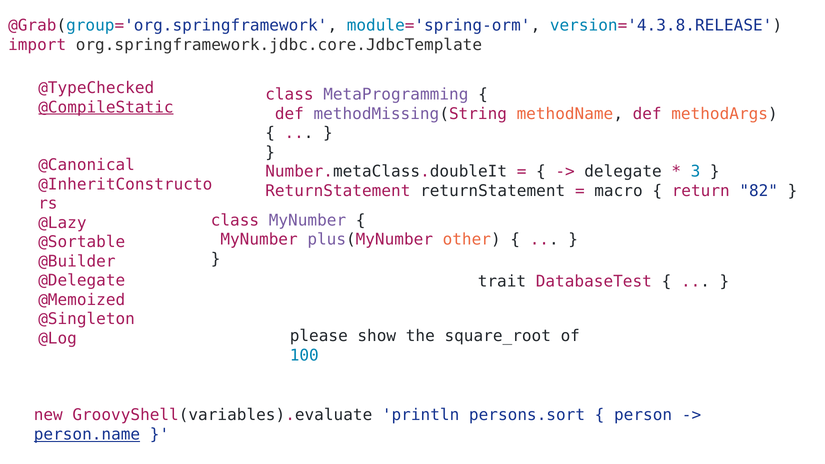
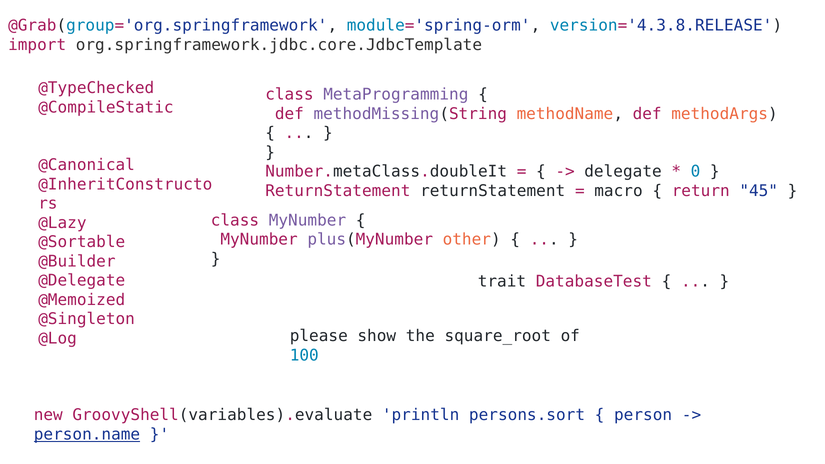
@CompileStatic underline: present -> none
3: 3 -> 0
82: 82 -> 45
